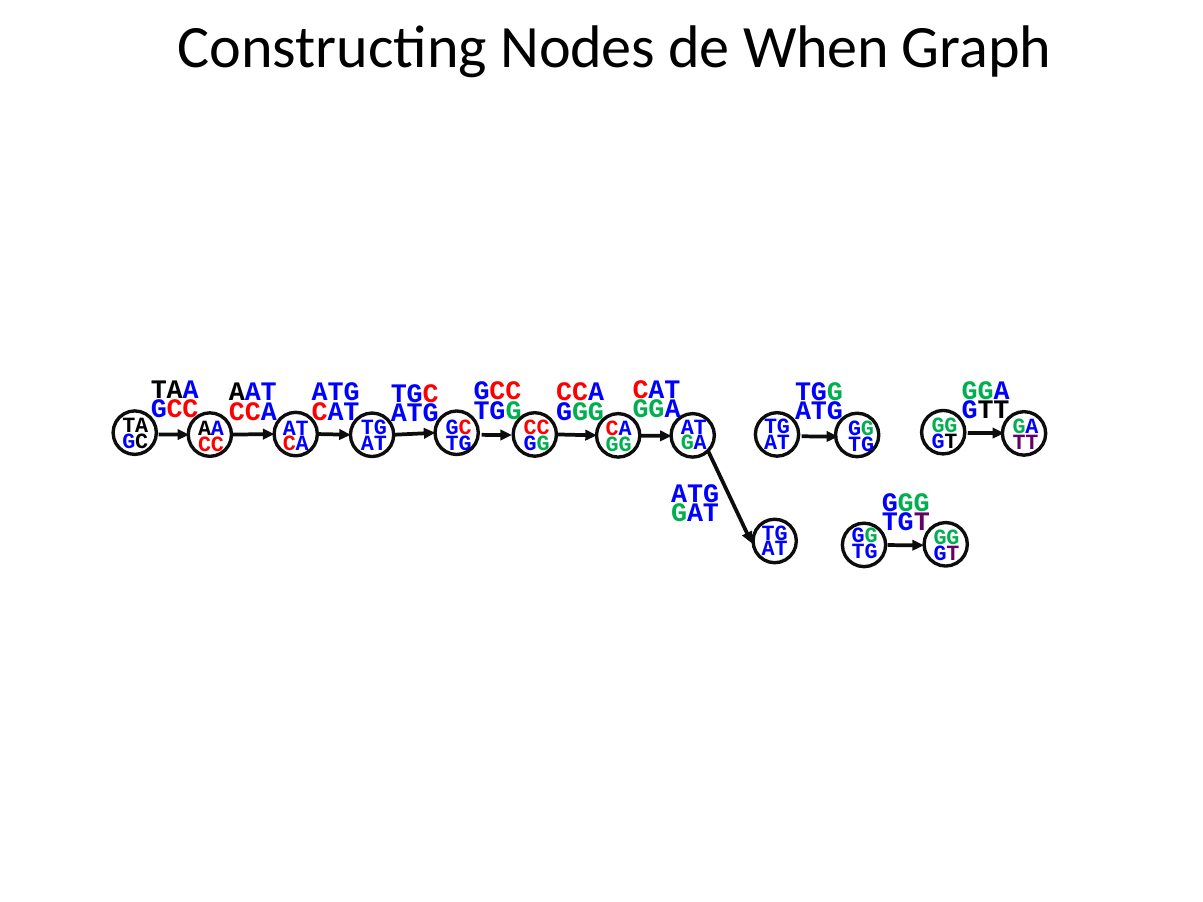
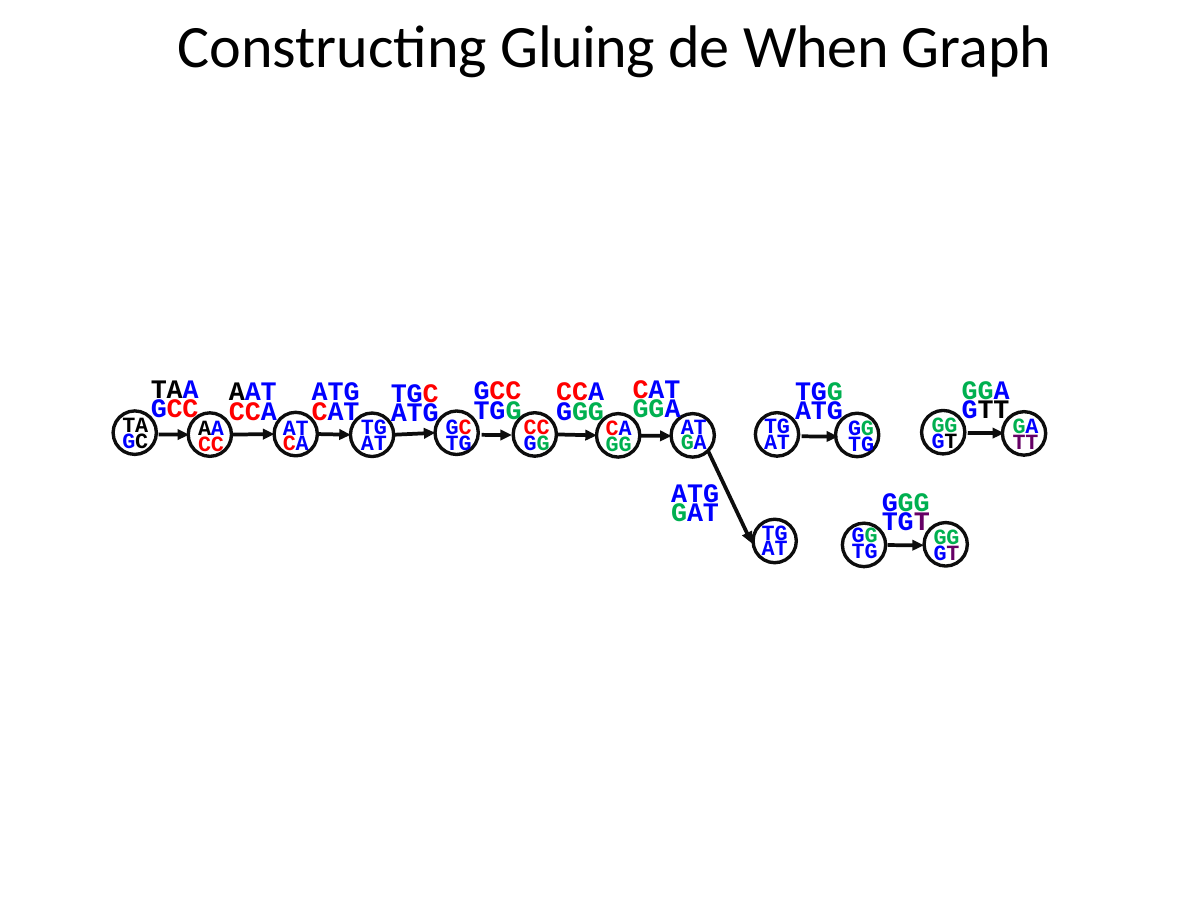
Nodes: Nodes -> Gluing
